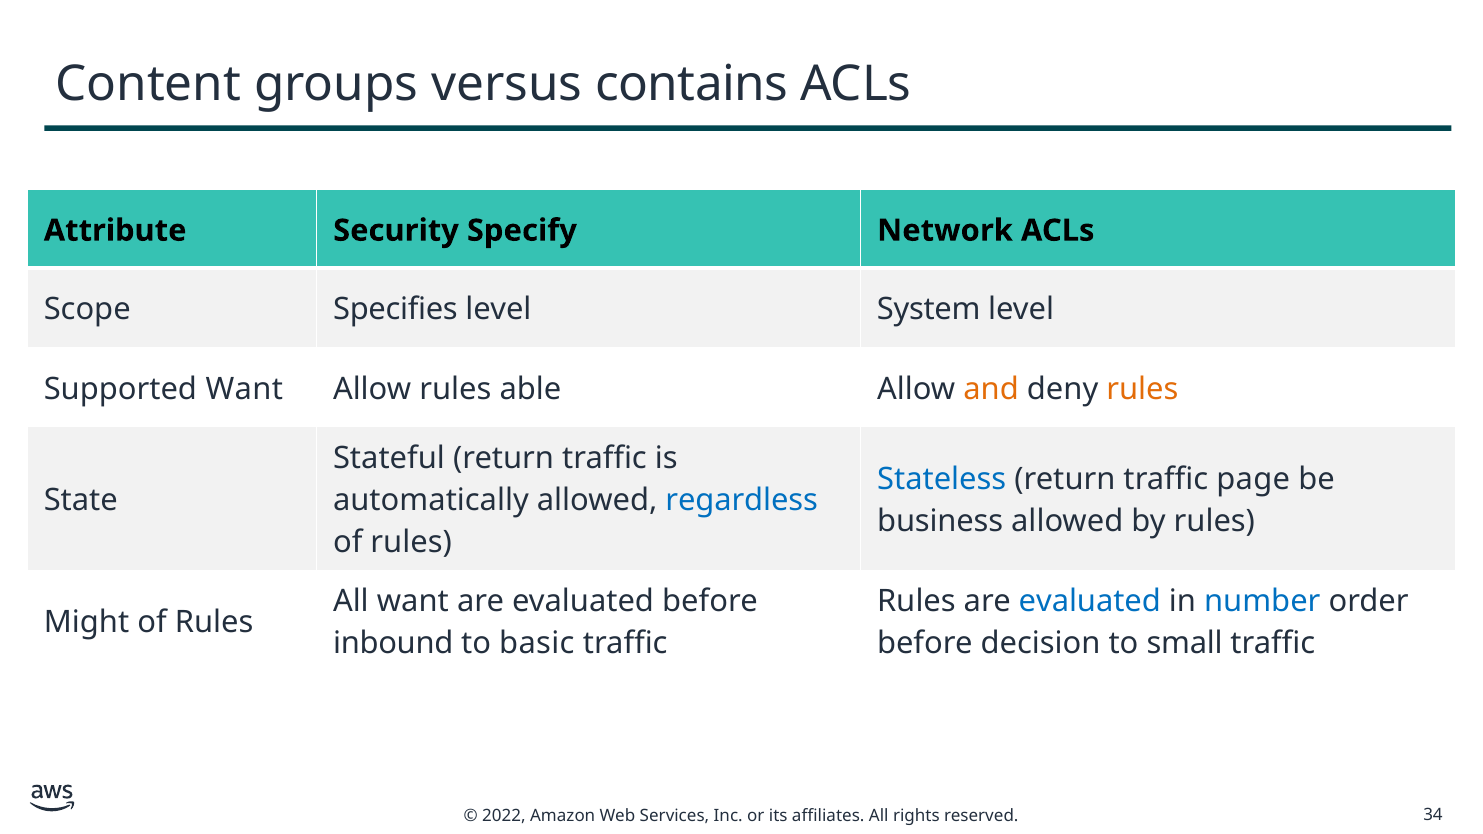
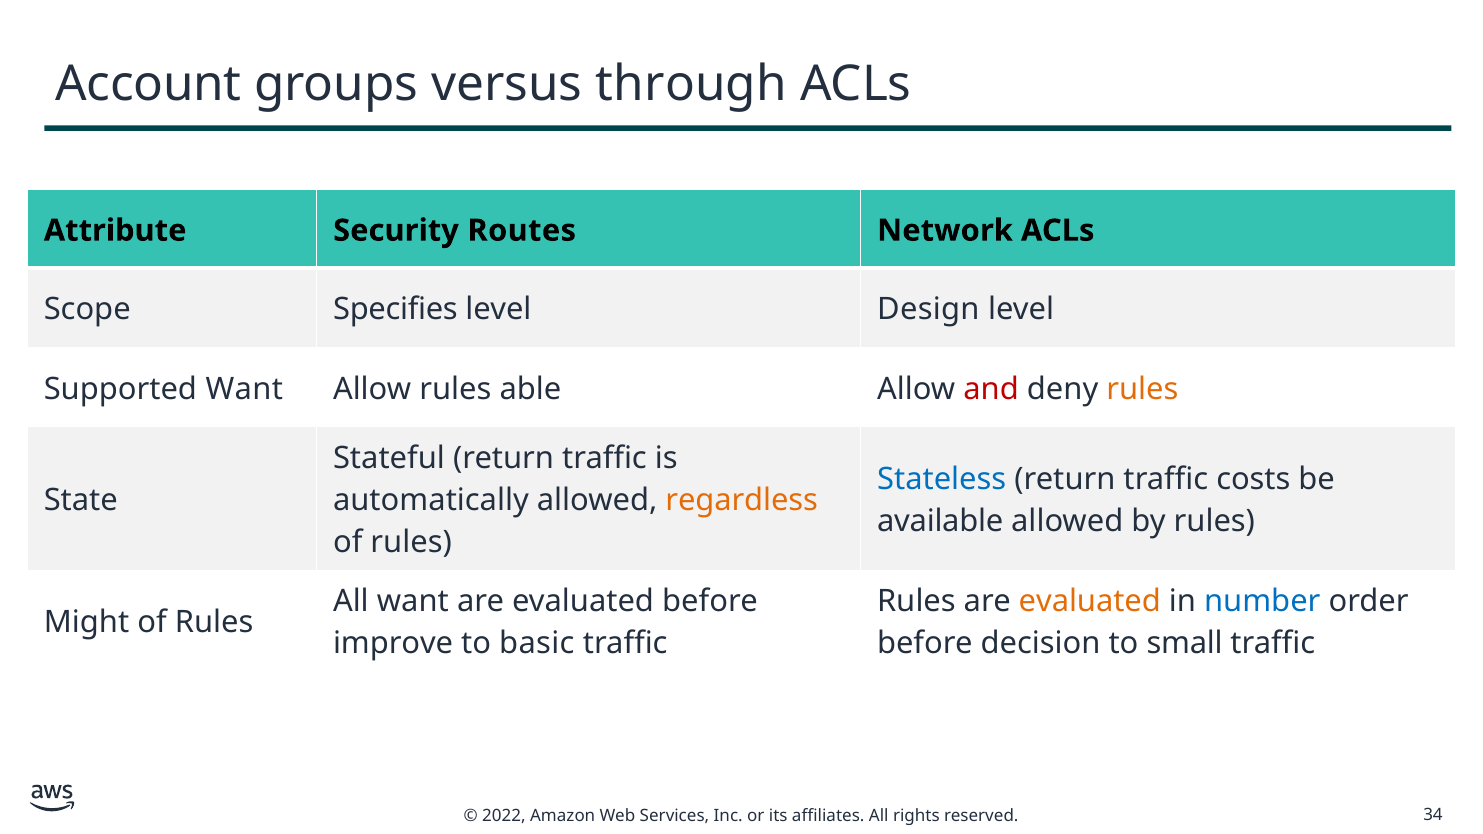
Content: Content -> Account
contains: contains -> through
Specify: Specify -> Routes
System: System -> Design
and colour: orange -> red
page: page -> costs
regardless colour: blue -> orange
business: business -> available
evaluated at (1090, 602) colour: blue -> orange
inbound: inbound -> improve
